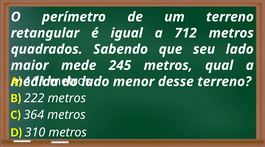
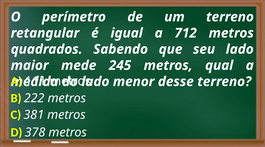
364: 364 -> 381
310: 310 -> 378
